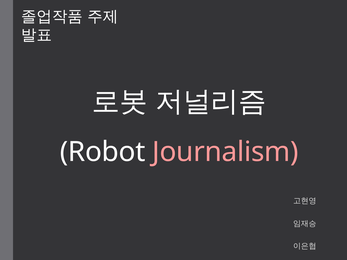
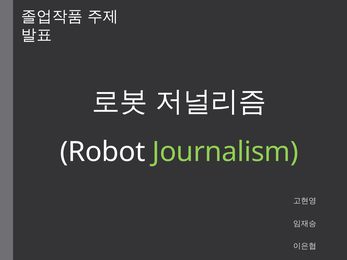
Journalism colour: pink -> light green
